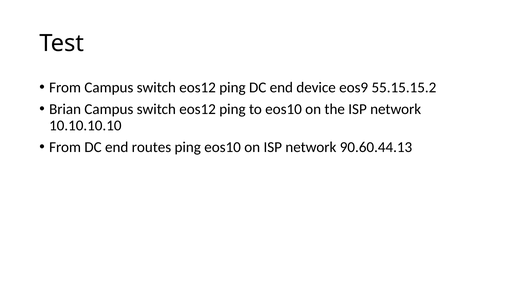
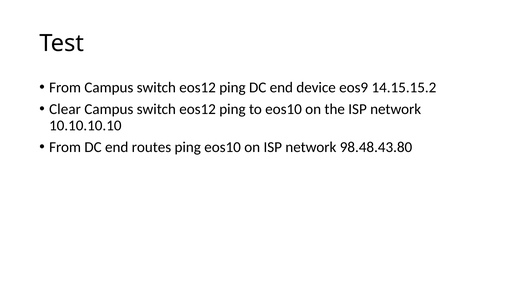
55.15.15.2: 55.15.15.2 -> 14.15.15.2
Brian: Brian -> Clear
90.60.44.13: 90.60.44.13 -> 98.48.43.80
